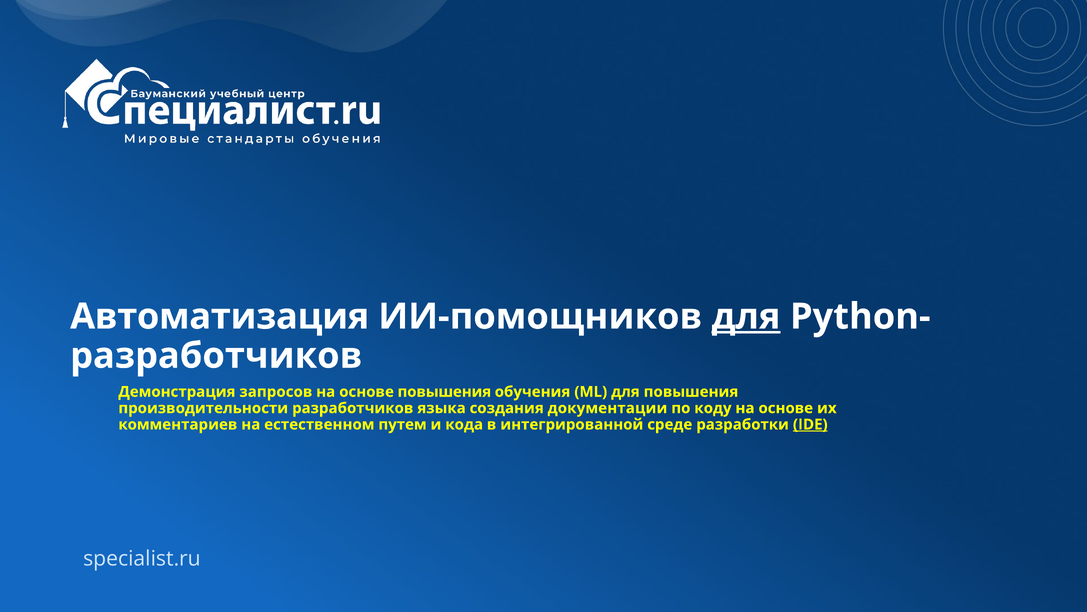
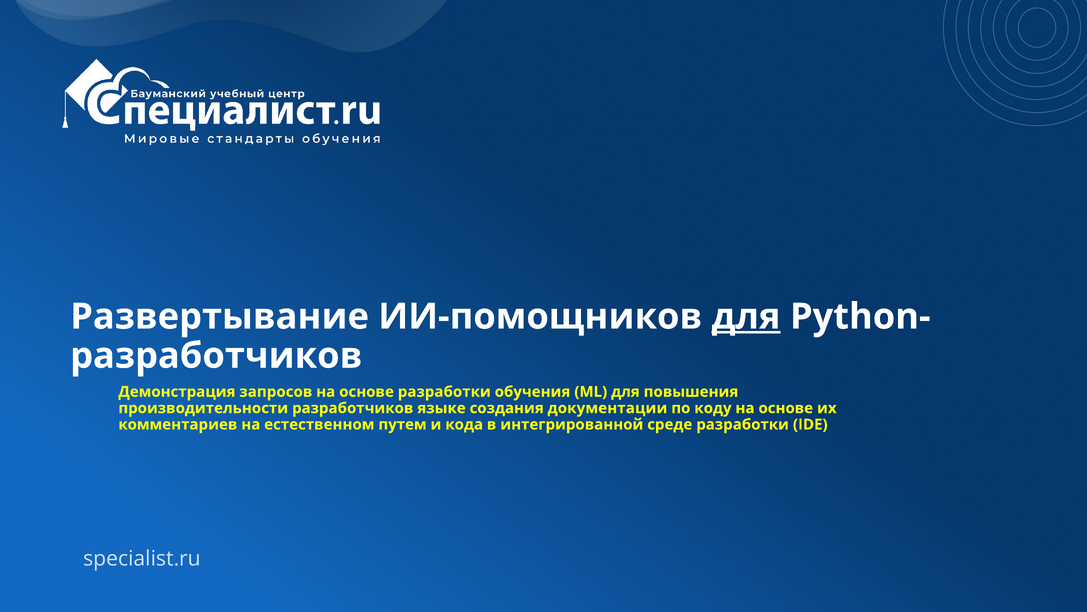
Автоматизация: Автоматизация -> Развертывание
основе повышения: повышения -> разработки
языка: языка -> языке
IDE underline: present -> none
